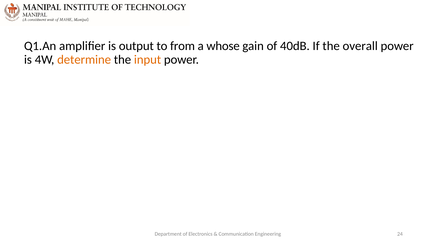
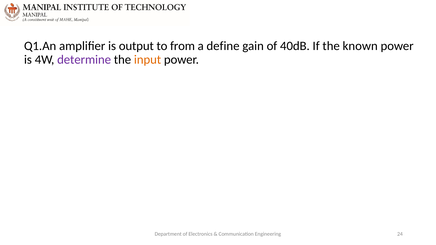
whose: whose -> define
overall: overall -> known
determine colour: orange -> purple
